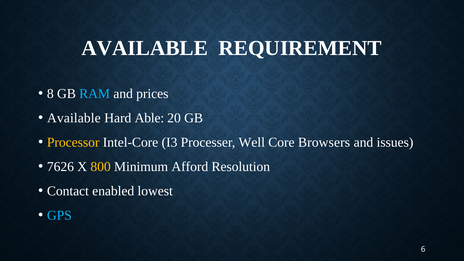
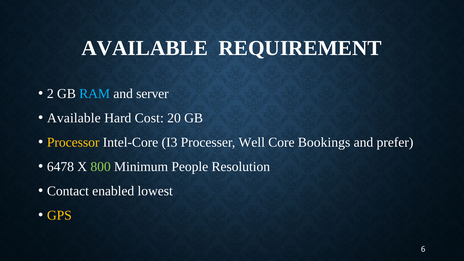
8: 8 -> 2
prices: prices -> server
Able: Able -> Cost
Browsers: Browsers -> Bookings
issues: issues -> prefer
7626: 7626 -> 6478
800 colour: yellow -> light green
Afford: Afford -> People
GPS colour: light blue -> yellow
